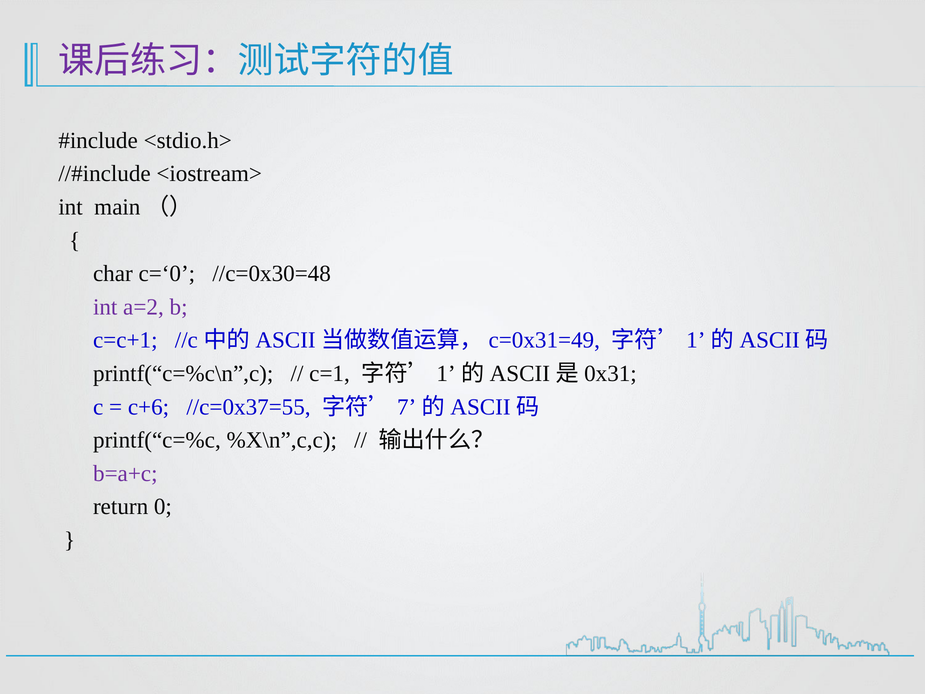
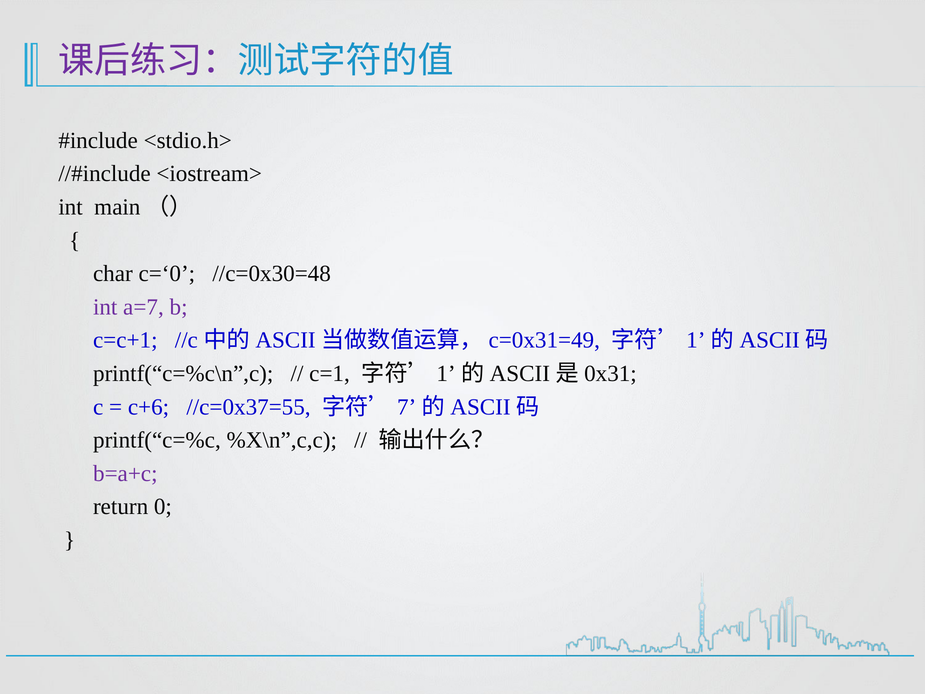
a=2: a=2 -> a=7
